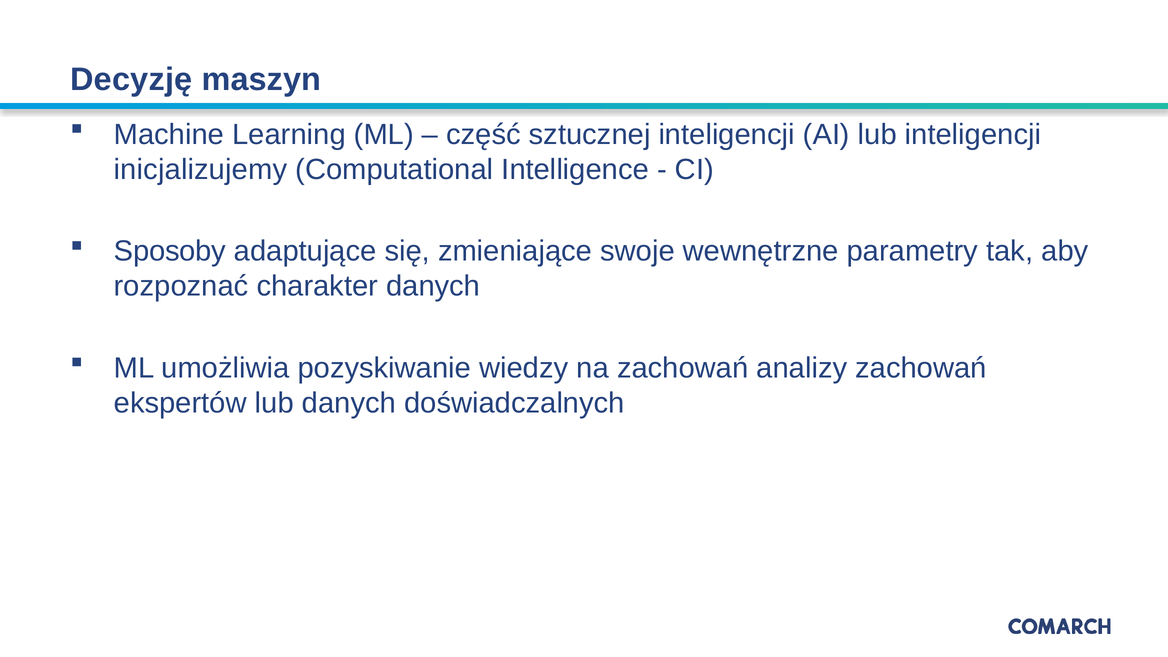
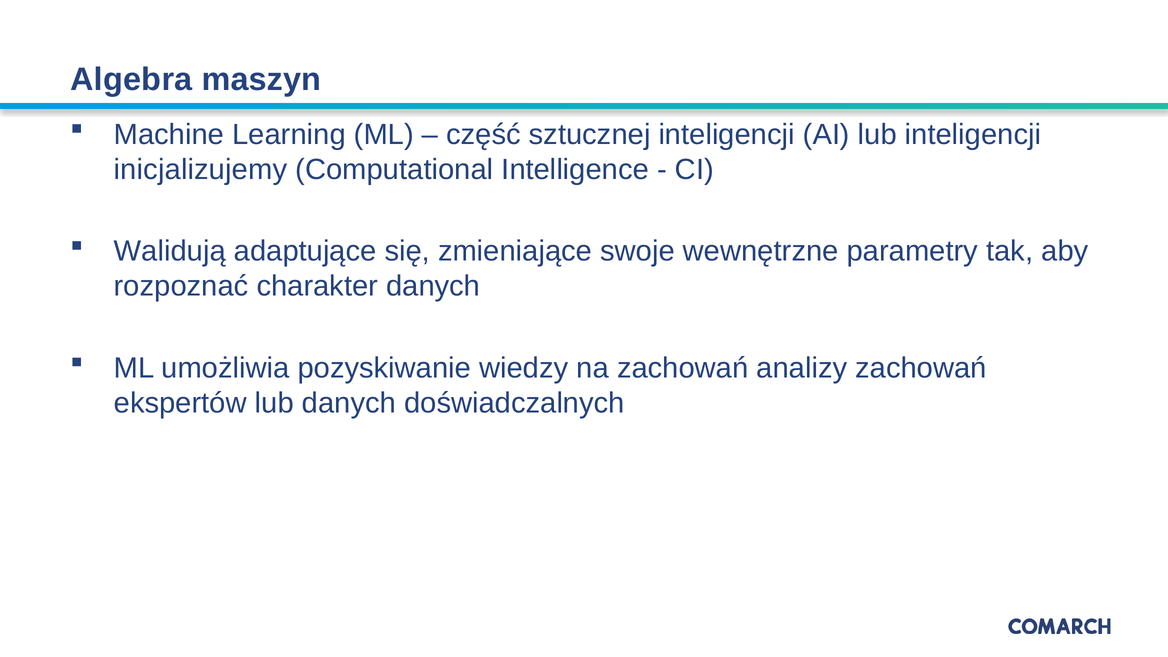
Decyzję: Decyzję -> Algebra
Sposoby: Sposoby -> Walidują
